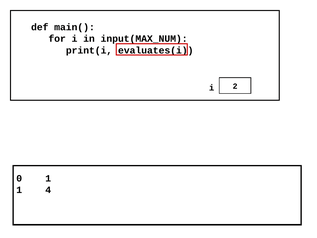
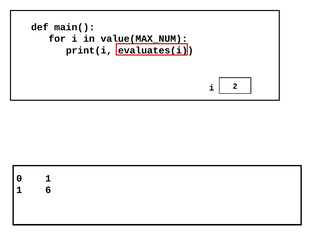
input(MAX_NUM: input(MAX_NUM -> value(MAX_NUM
4: 4 -> 6
